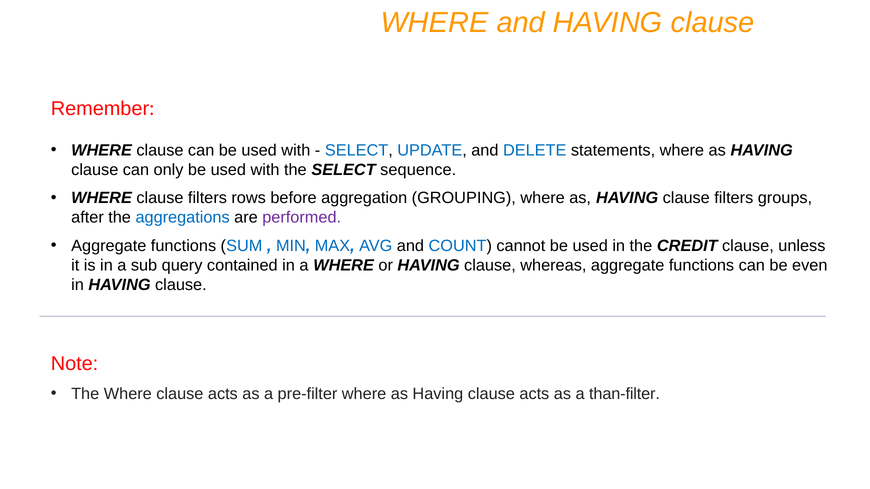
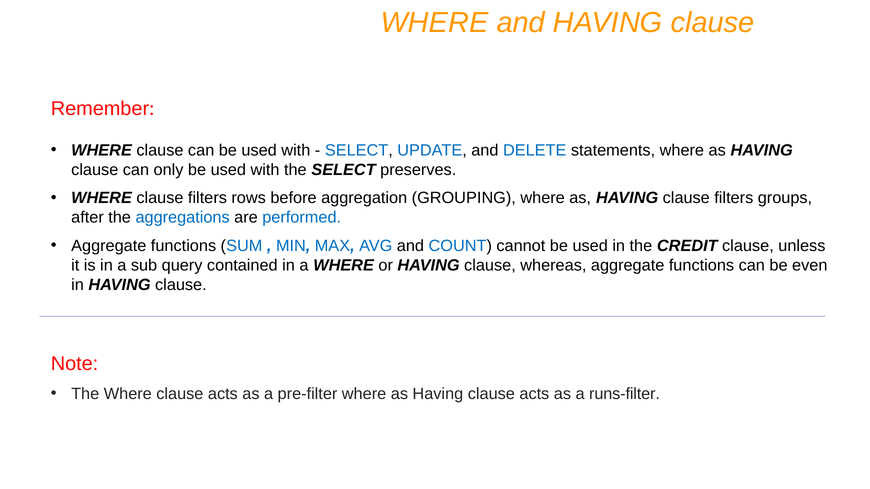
sequence: sequence -> preserves
performed colour: purple -> blue
than-filter: than-filter -> runs-filter
